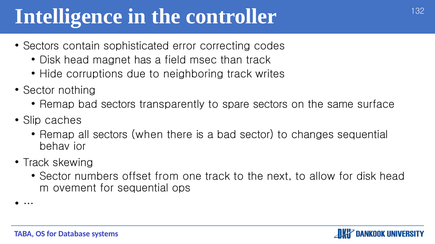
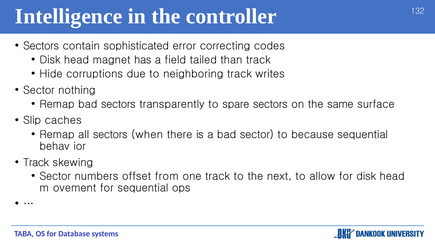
msec: msec -> tailed
changes: changes -> because
